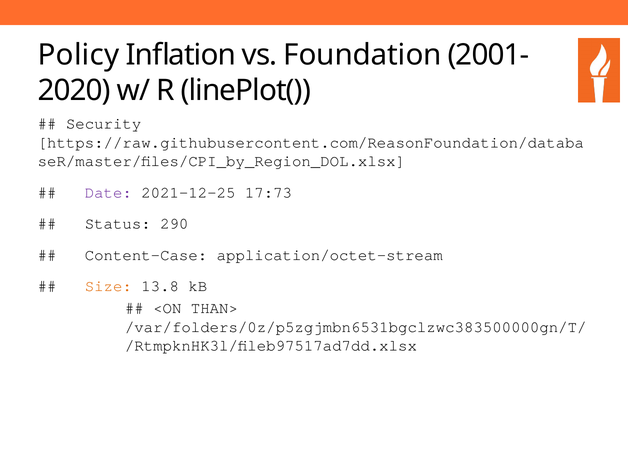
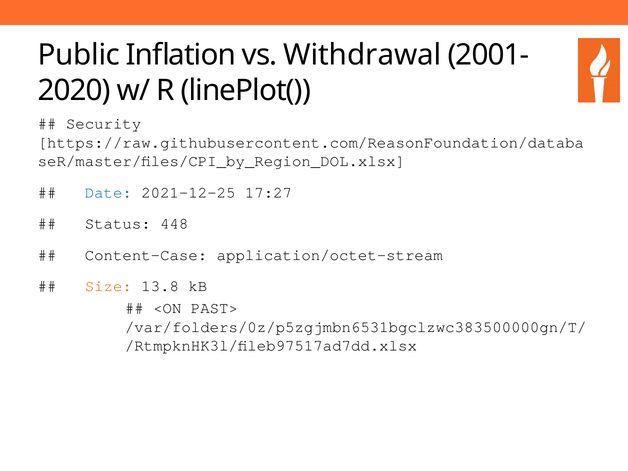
Policy: Policy -> Public
Foundation: Foundation -> Withdrawal
Date colour: purple -> blue
17:73: 17:73 -> 17:27
290: 290 -> 448
THAN>: THAN> -> PAST>
